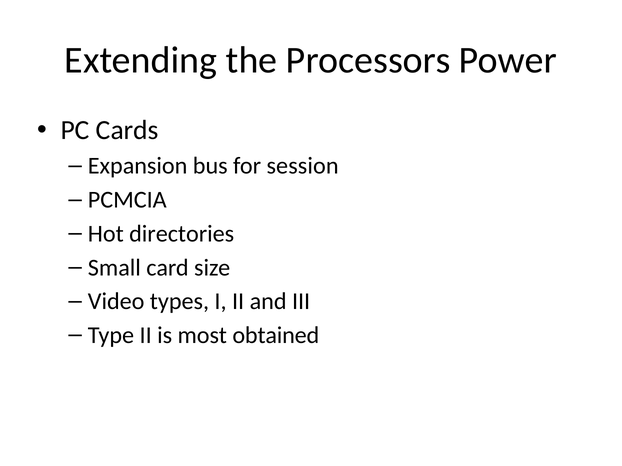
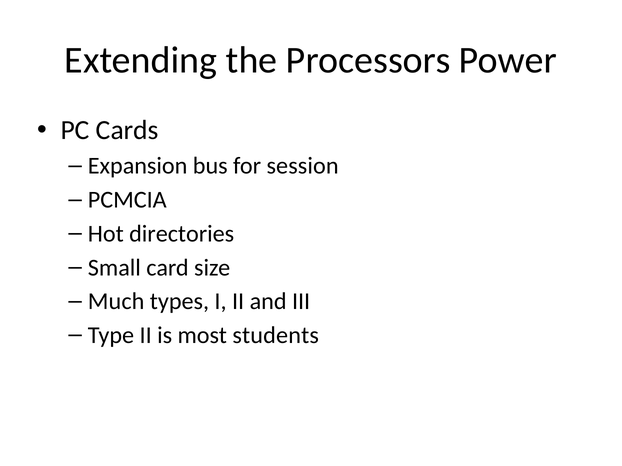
Video: Video -> Much
obtained: obtained -> students
